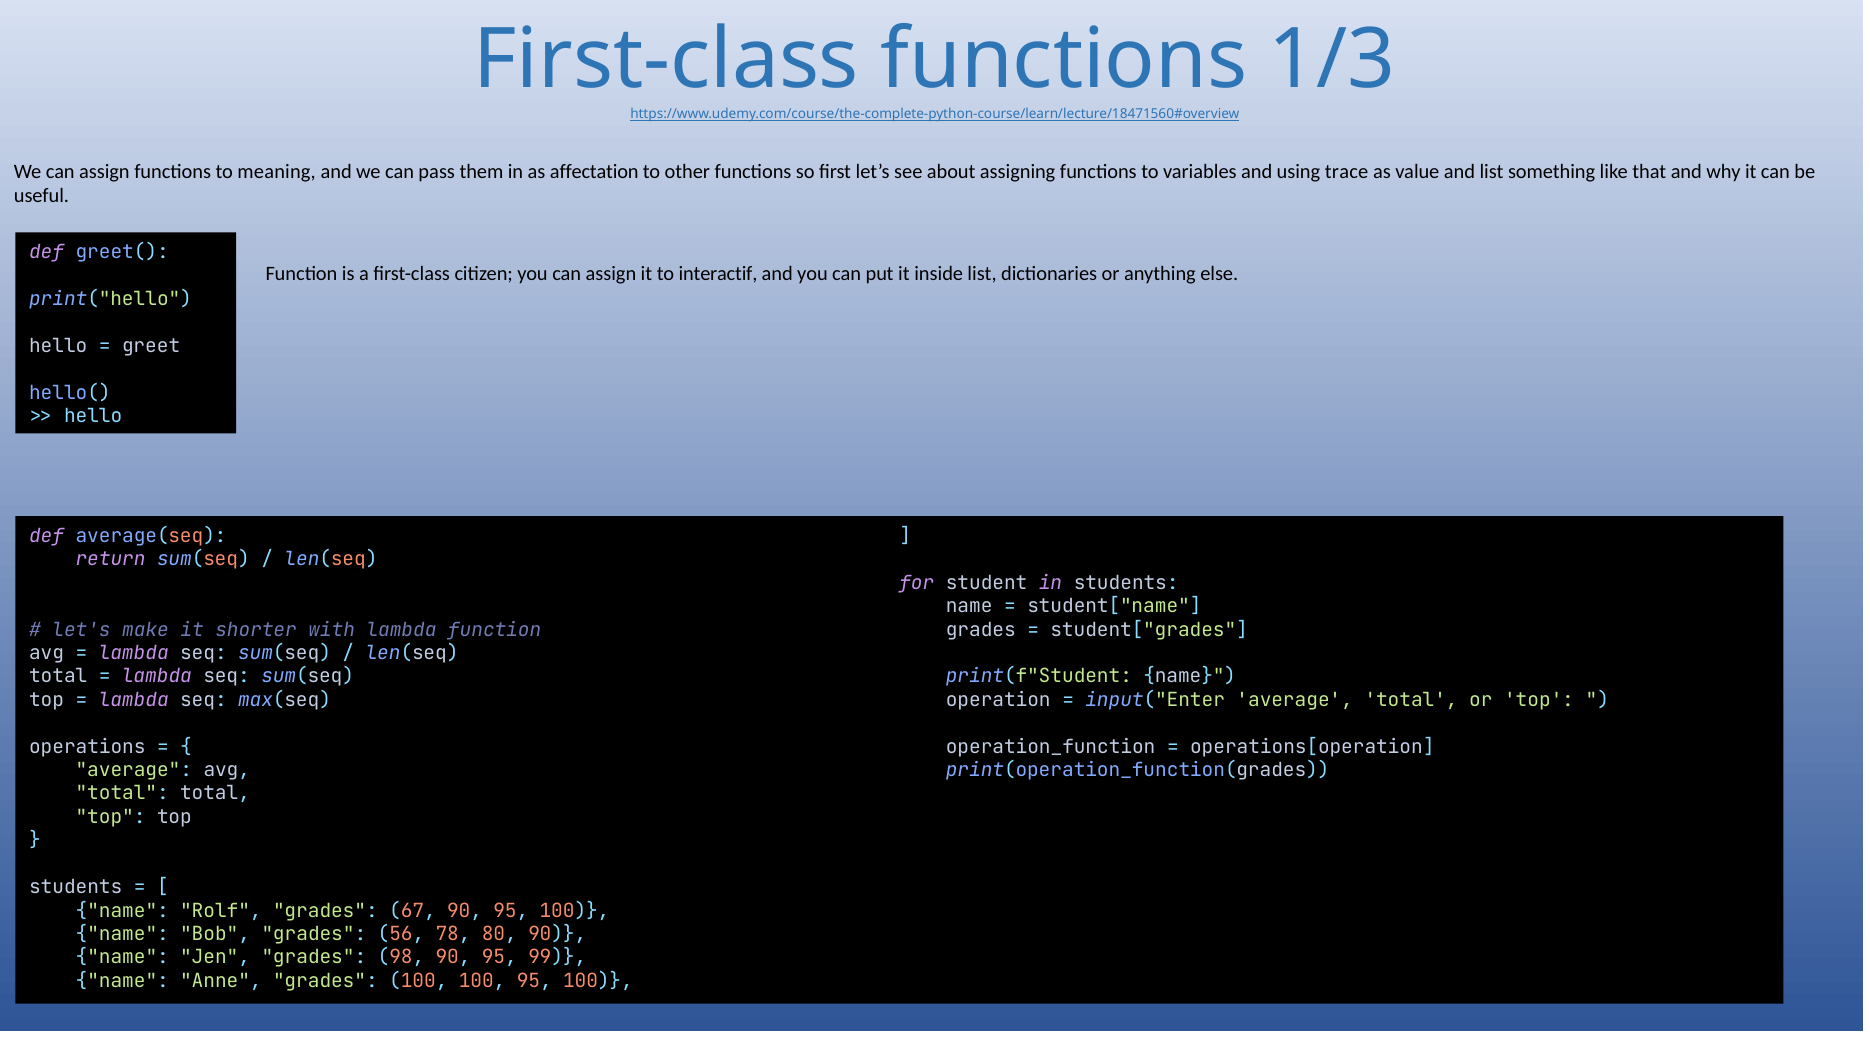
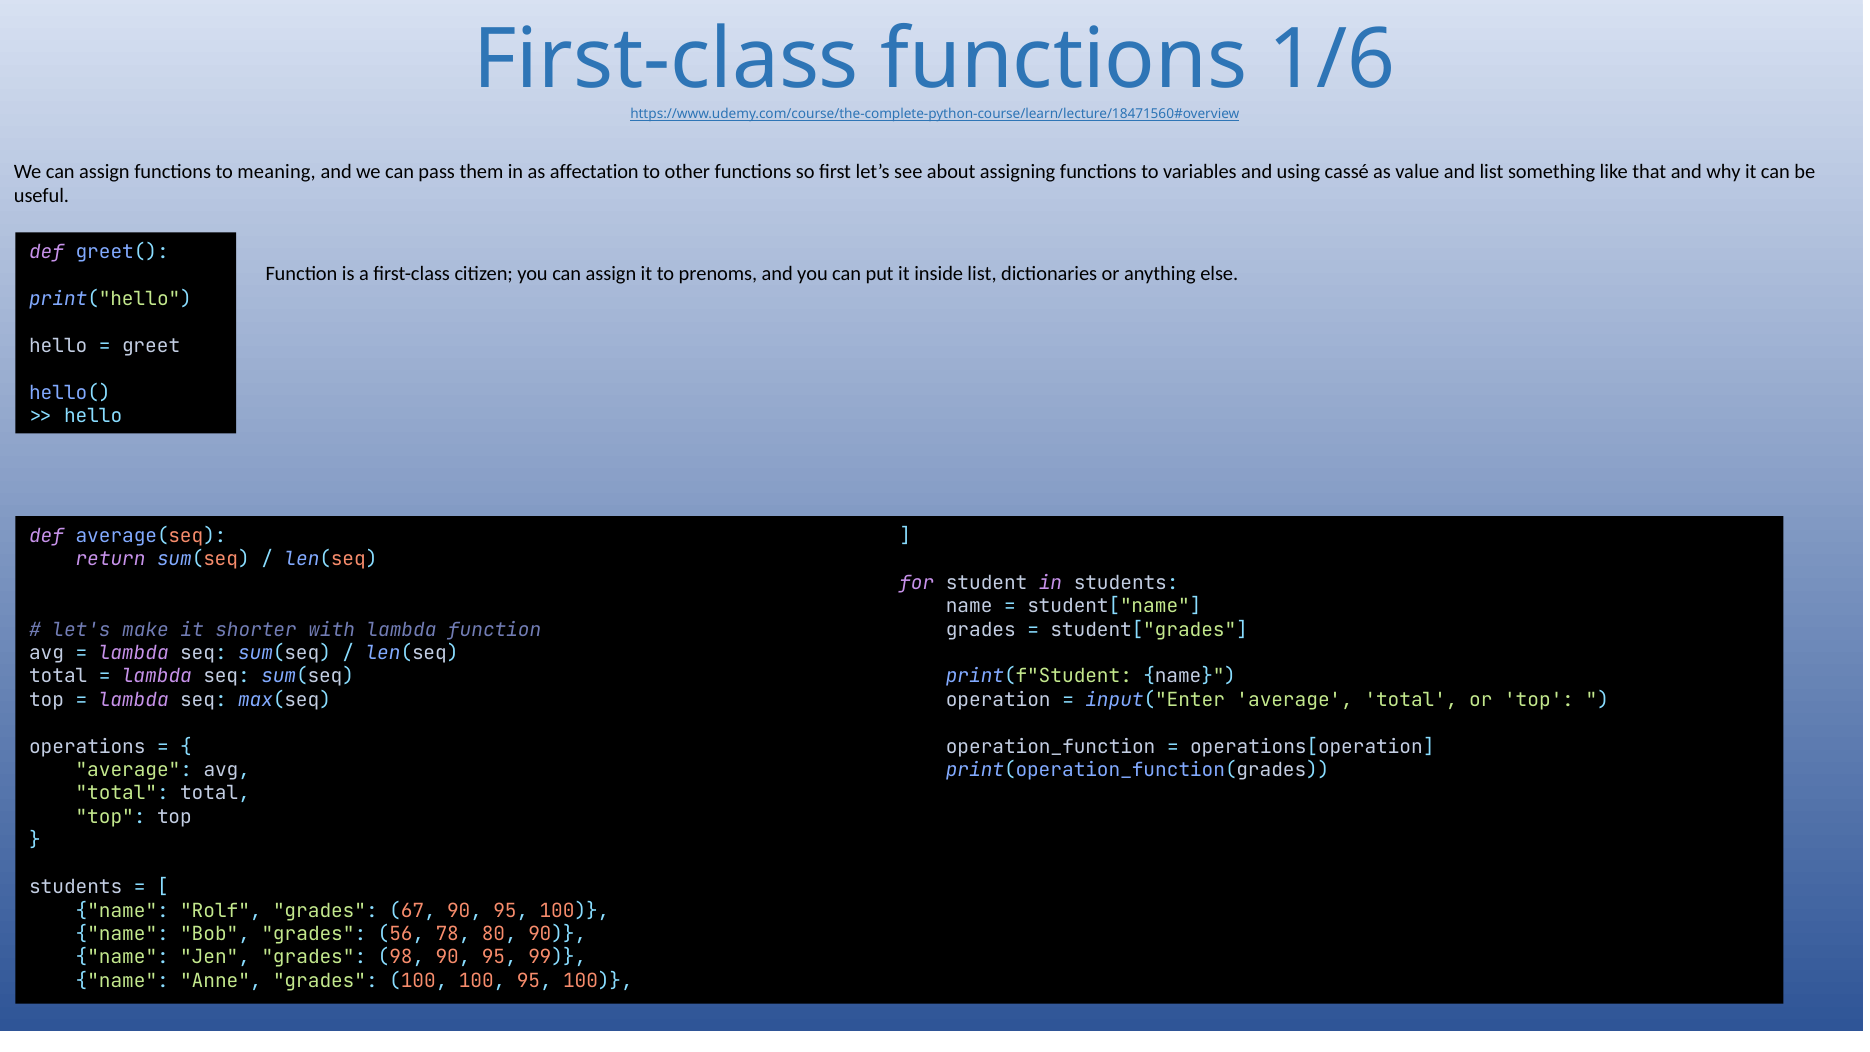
1/3: 1/3 -> 1/6
trace: trace -> cassé
interactif: interactif -> prenoms
